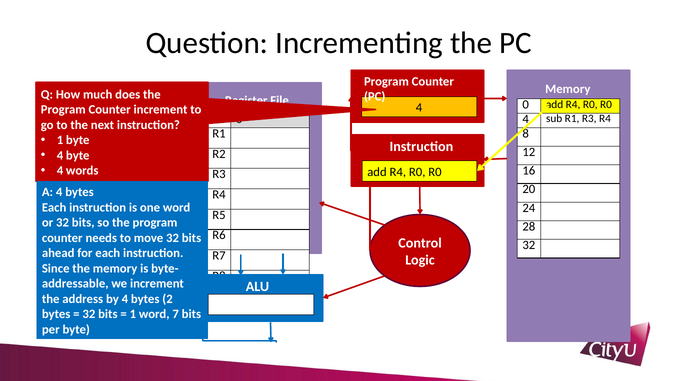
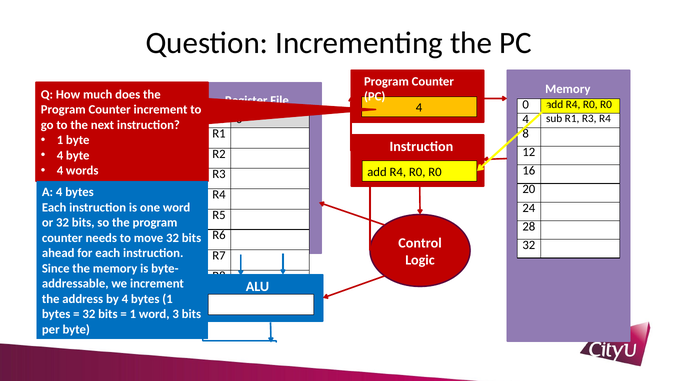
bytes 2: 2 -> 1
7: 7 -> 3
